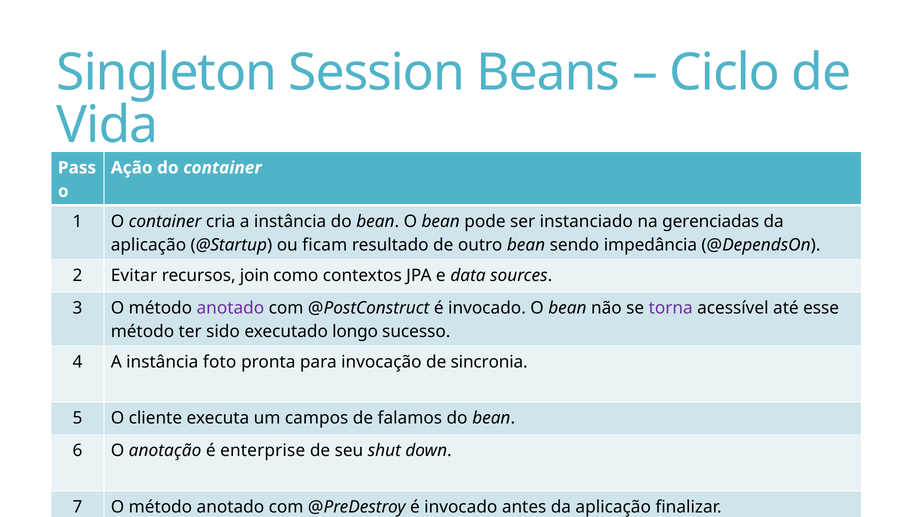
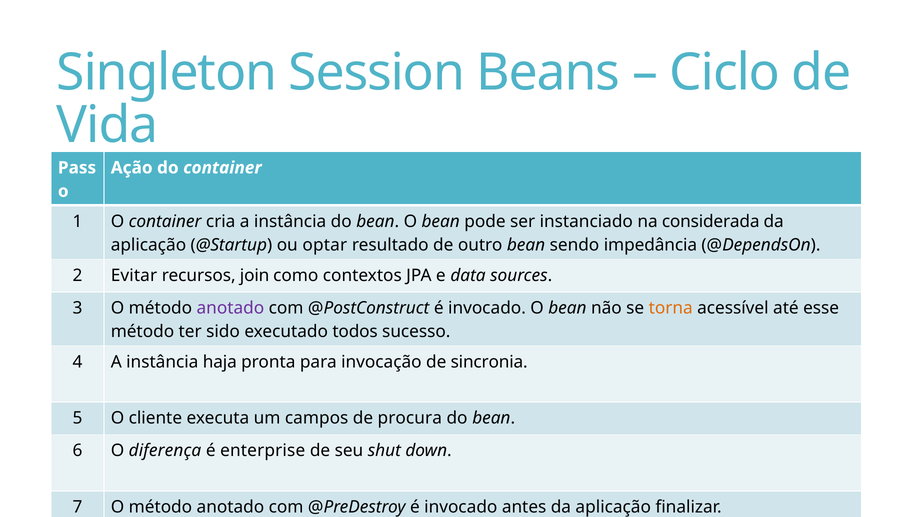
gerenciadas: gerenciadas -> considerada
ficam: ficam -> optar
torna colour: purple -> orange
longo: longo -> todos
foto: foto -> haja
falamos: falamos -> procura
anotação: anotação -> diferença
